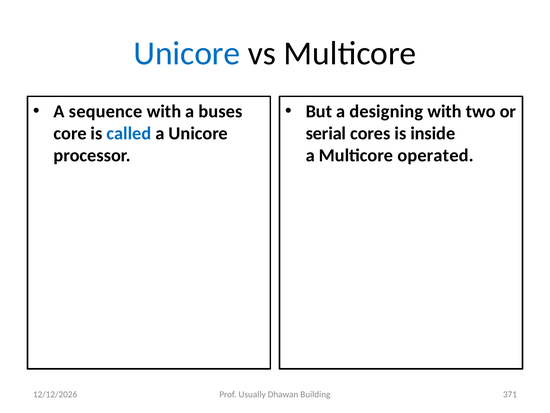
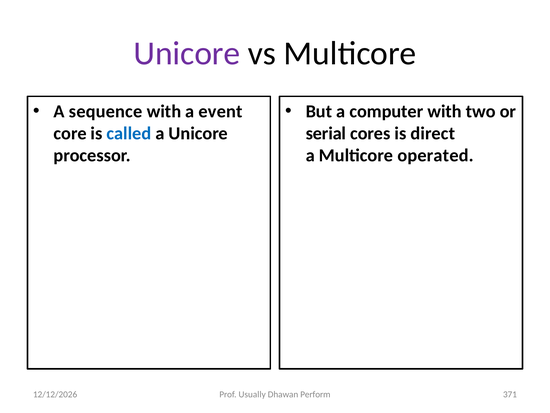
Unicore at (187, 53) colour: blue -> purple
buses: buses -> event
designing: designing -> computer
inside: inside -> direct
Building: Building -> Perform
